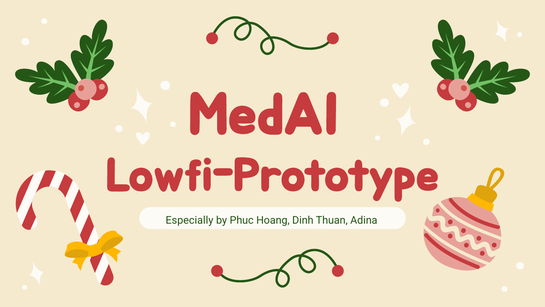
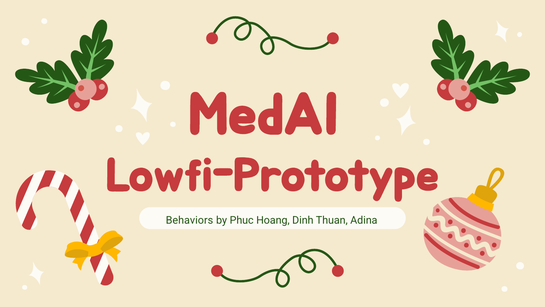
Especially: Especially -> Behaviors
